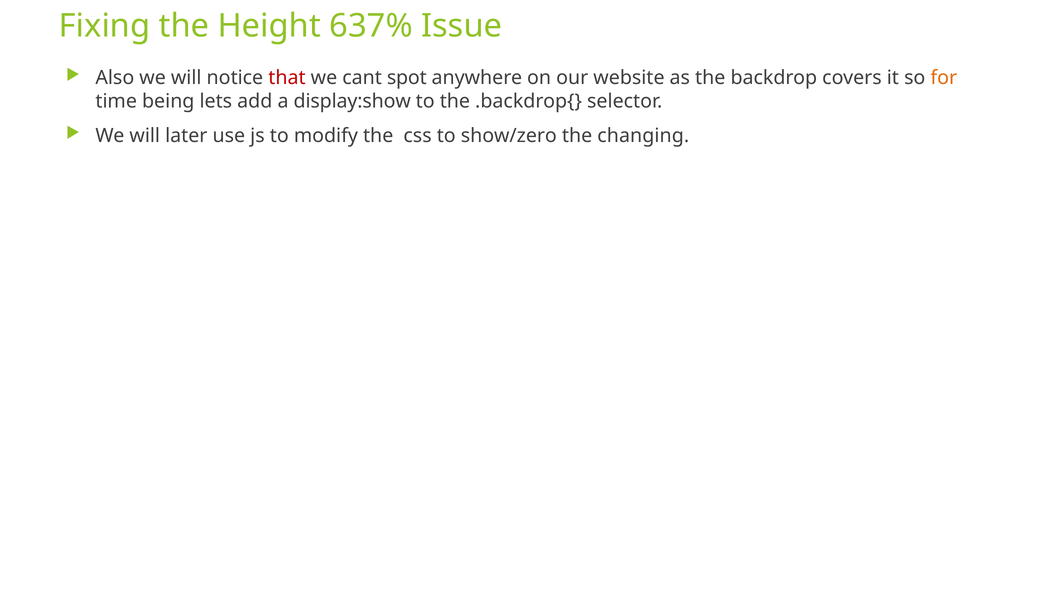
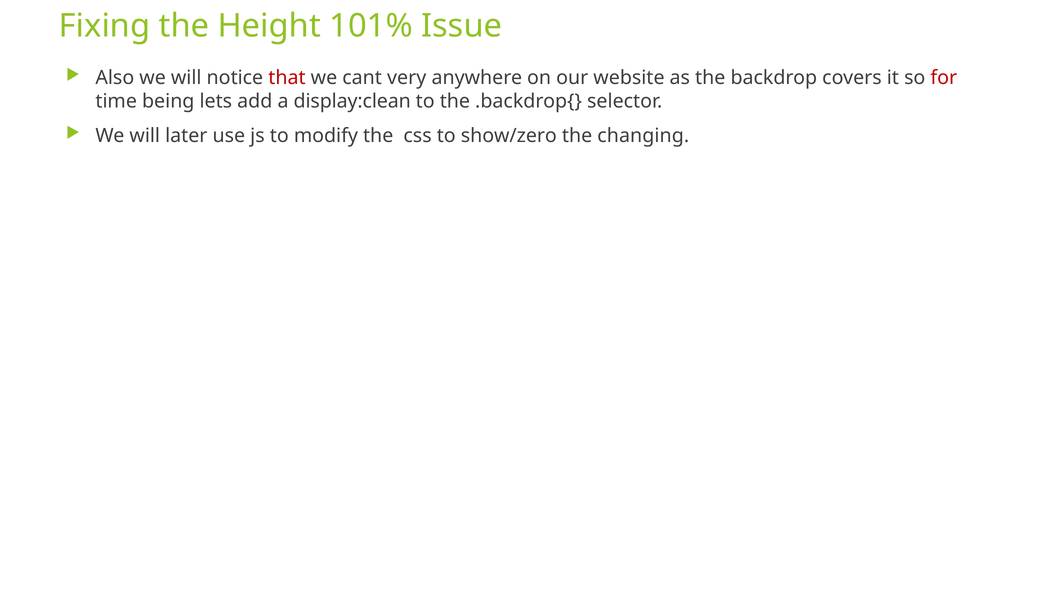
637%: 637% -> 101%
spot: spot -> very
for colour: orange -> red
display:show: display:show -> display:clean
